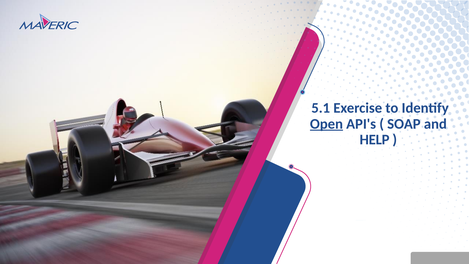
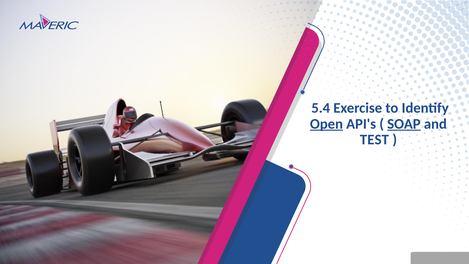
5.1: 5.1 -> 5.4
SOAP underline: none -> present
HELP: HELP -> TEST
